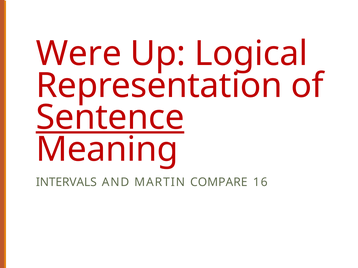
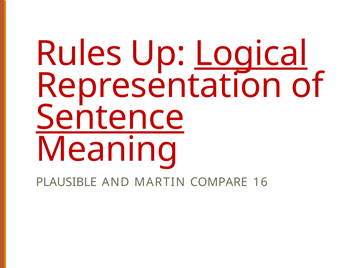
Were: Were -> Rules
Logical underline: none -> present
INTERVALS: INTERVALS -> PLAUSIBLE
